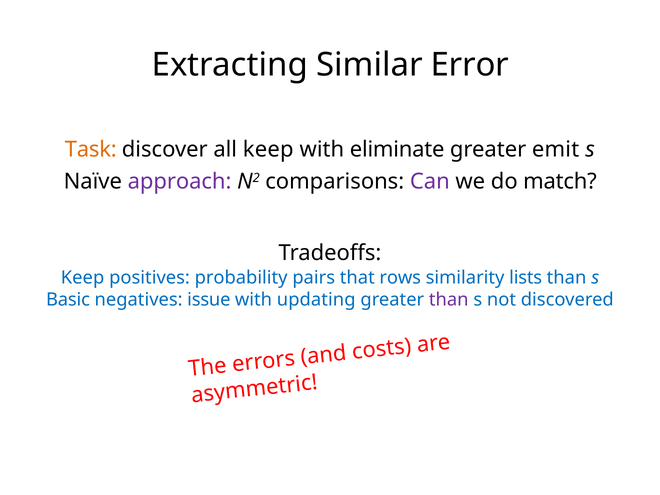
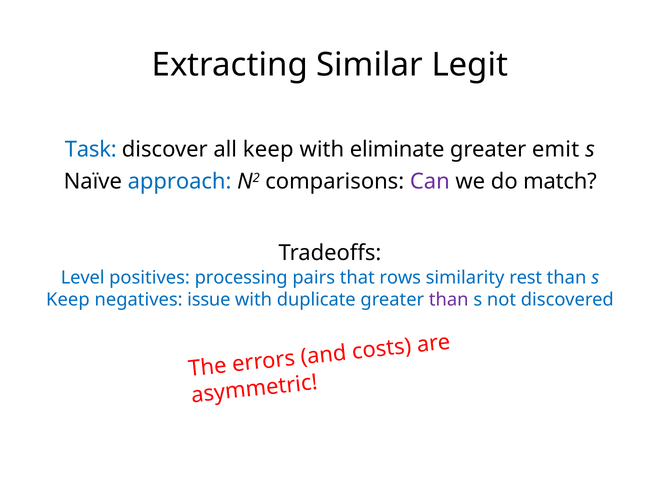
Error: Error -> Legit
Task colour: orange -> blue
approach colour: purple -> blue
Keep at (83, 278): Keep -> Level
probability: probability -> processing
lists: lists -> rest
Basic at (68, 300): Basic -> Keep
updating: updating -> duplicate
